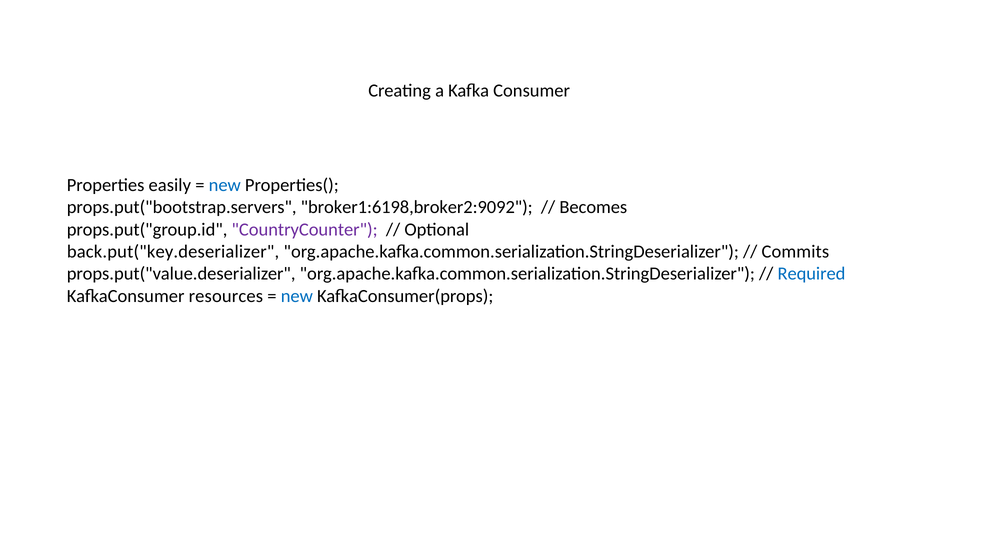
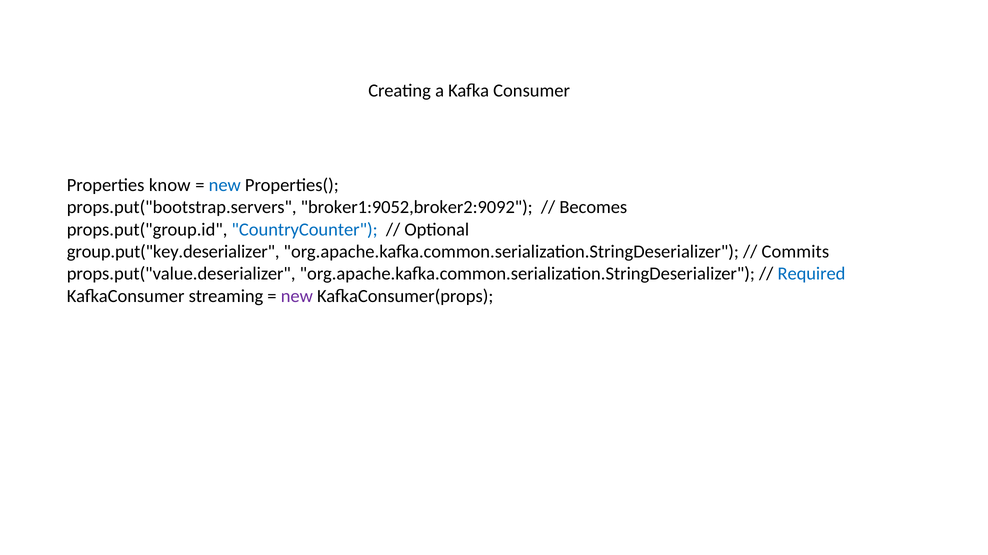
easily: easily -> know
broker1:6198,broker2:9092: broker1:6198,broker2:9092 -> broker1:9052,broker2:9092
CountryCounter colour: purple -> blue
back.put("key.deserializer: back.put("key.deserializer -> group.put("key.deserializer
resources: resources -> streaming
new at (297, 296) colour: blue -> purple
